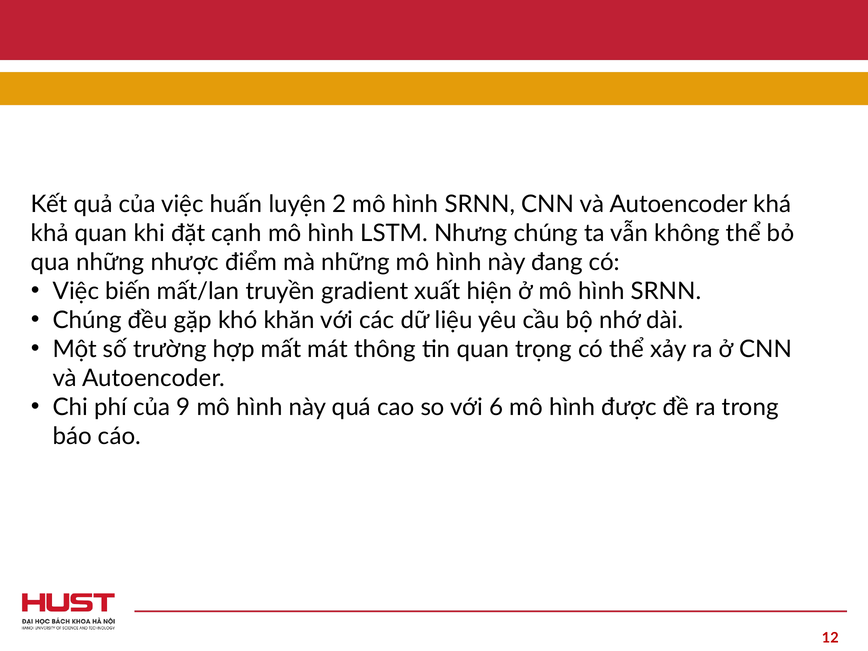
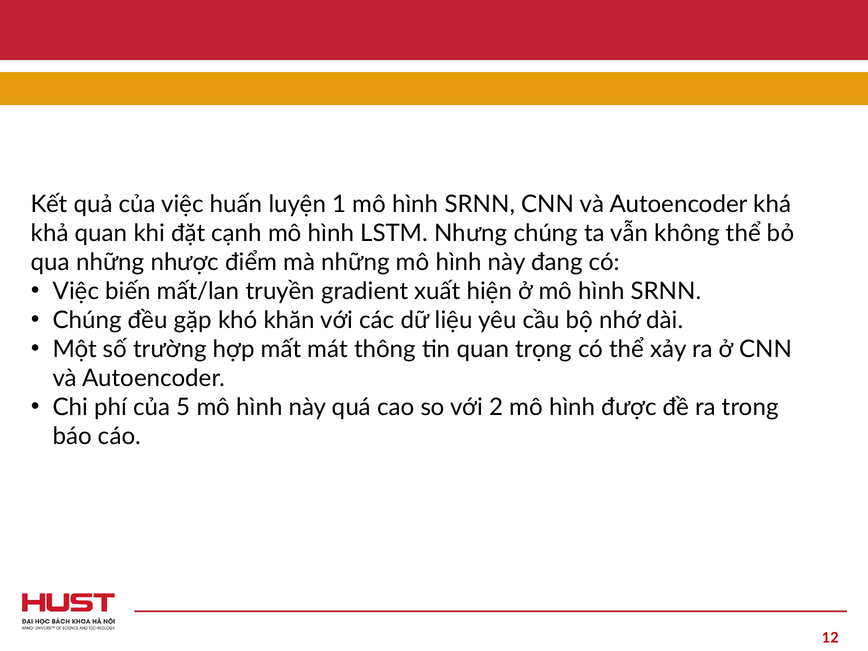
2: 2 -> 1
9: 9 -> 5
6: 6 -> 2
